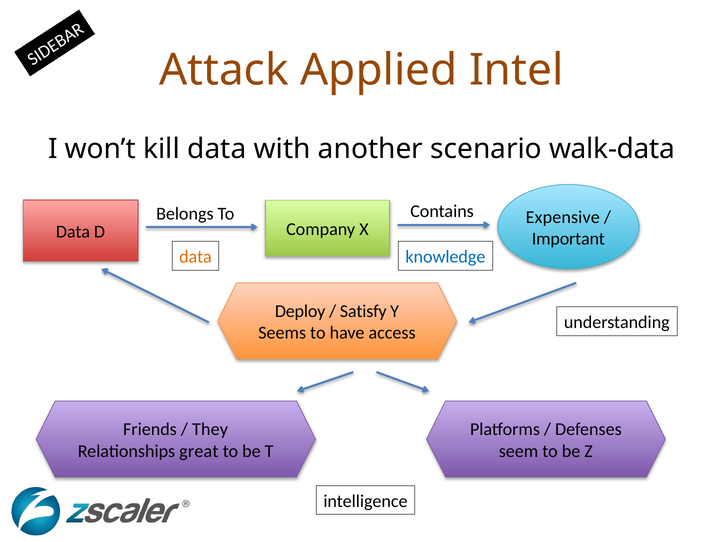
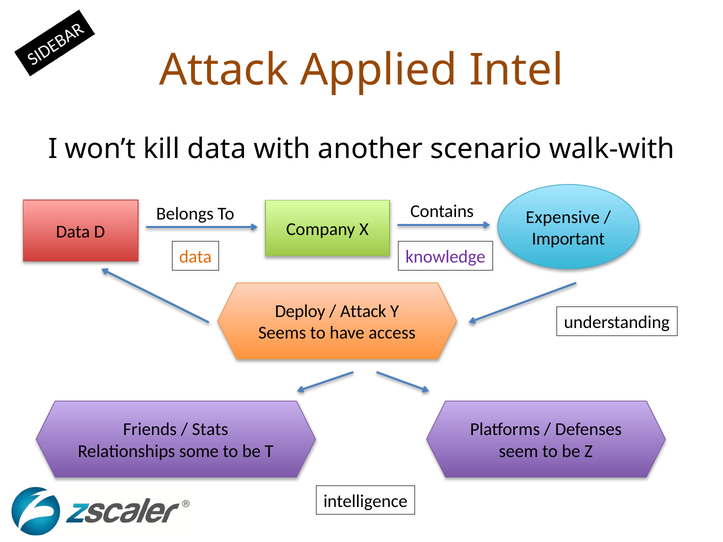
walk-data: walk-data -> walk-with
knowledge colour: blue -> purple
Satisfy at (363, 311): Satisfy -> Attack
They: They -> Stats
great: great -> some
